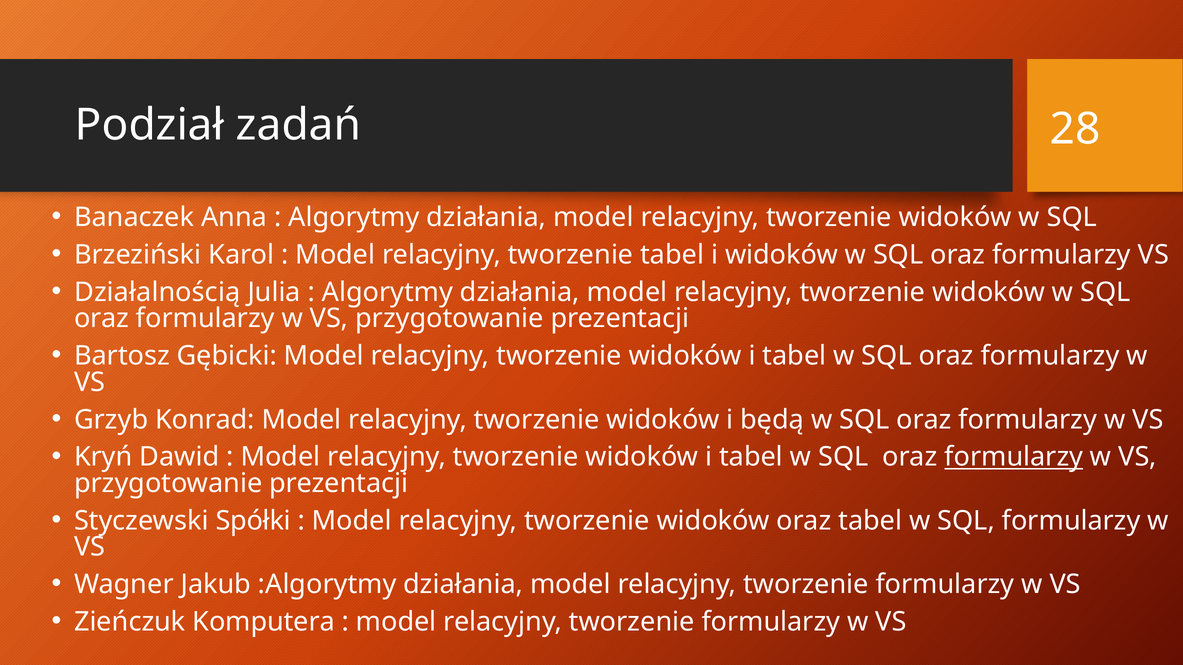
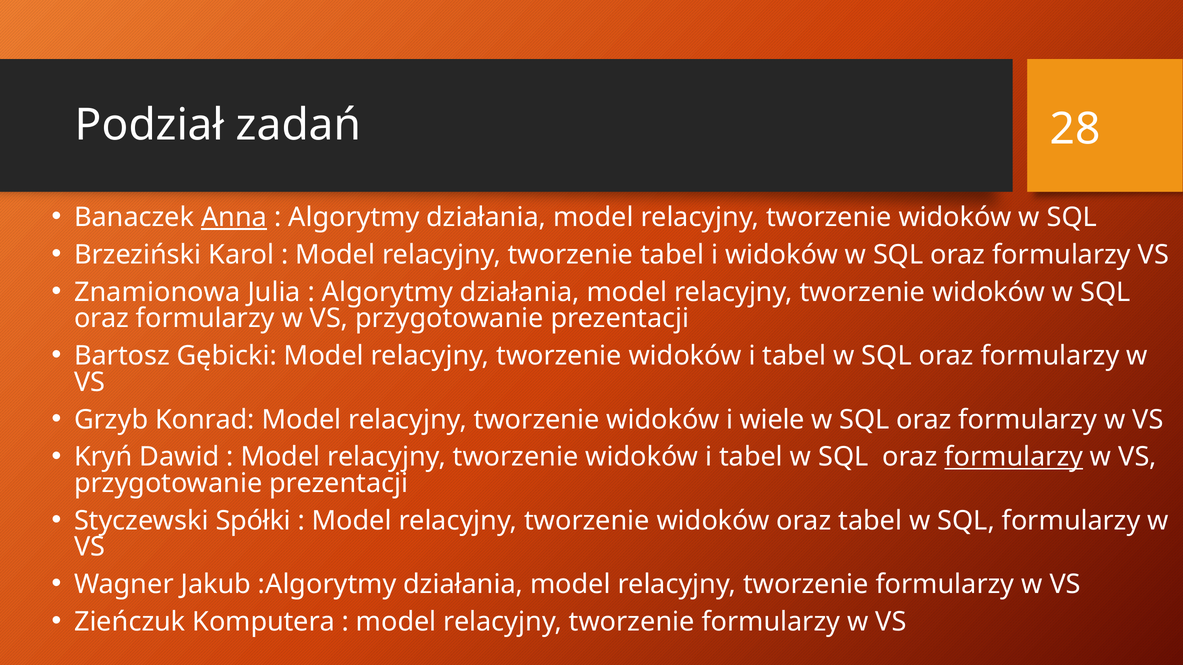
Anna underline: none -> present
Działalnością: Działalnością -> Znamionowa
będą: będą -> wiele
